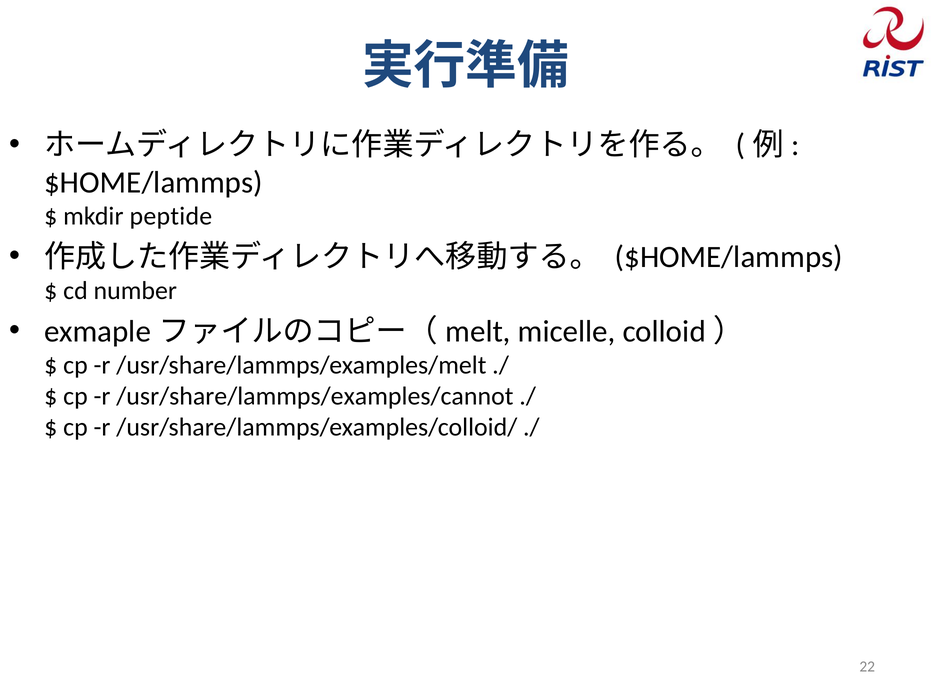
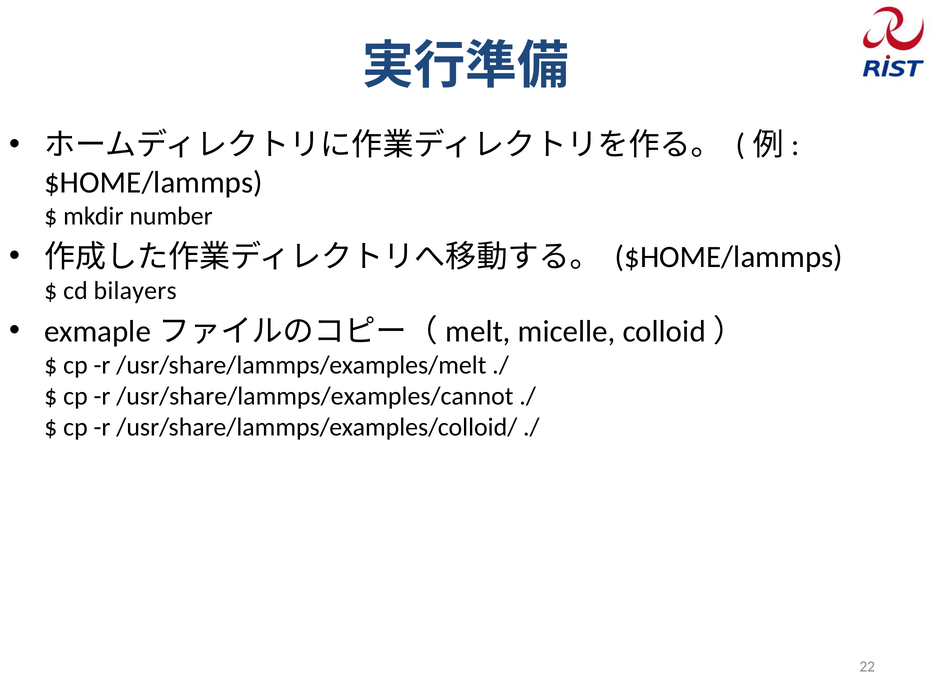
peptide: peptide -> number
number: number -> bilayers
